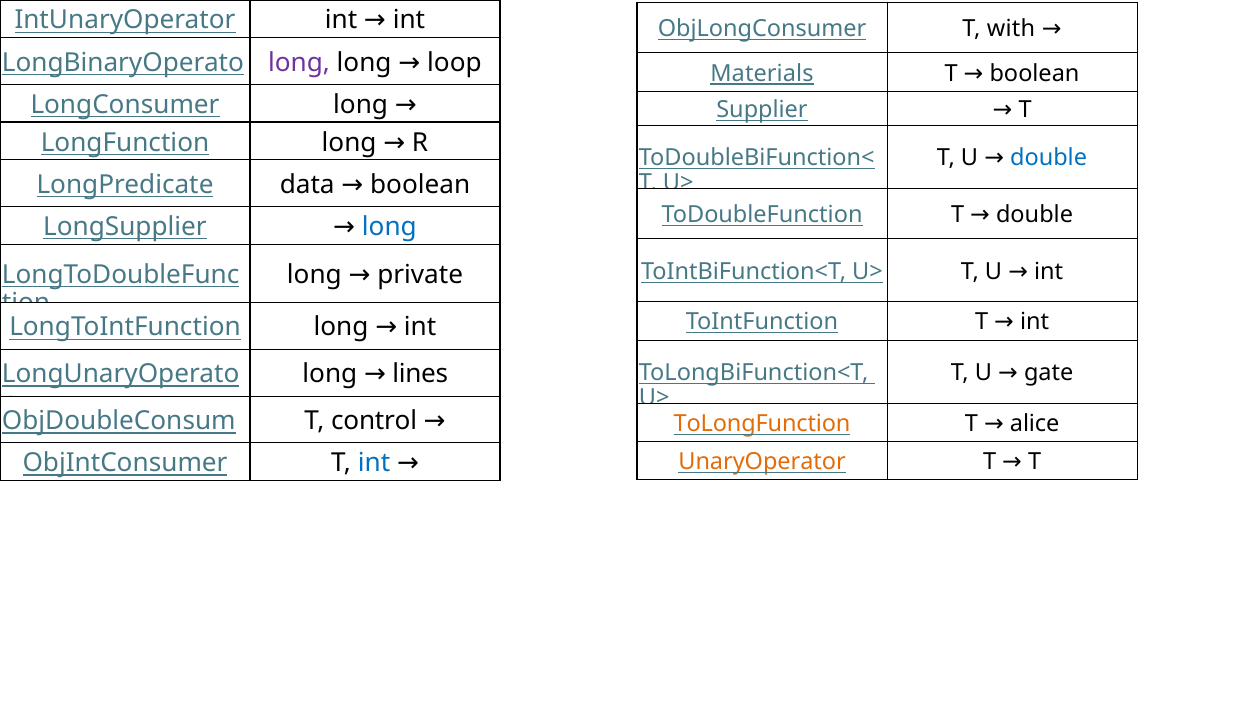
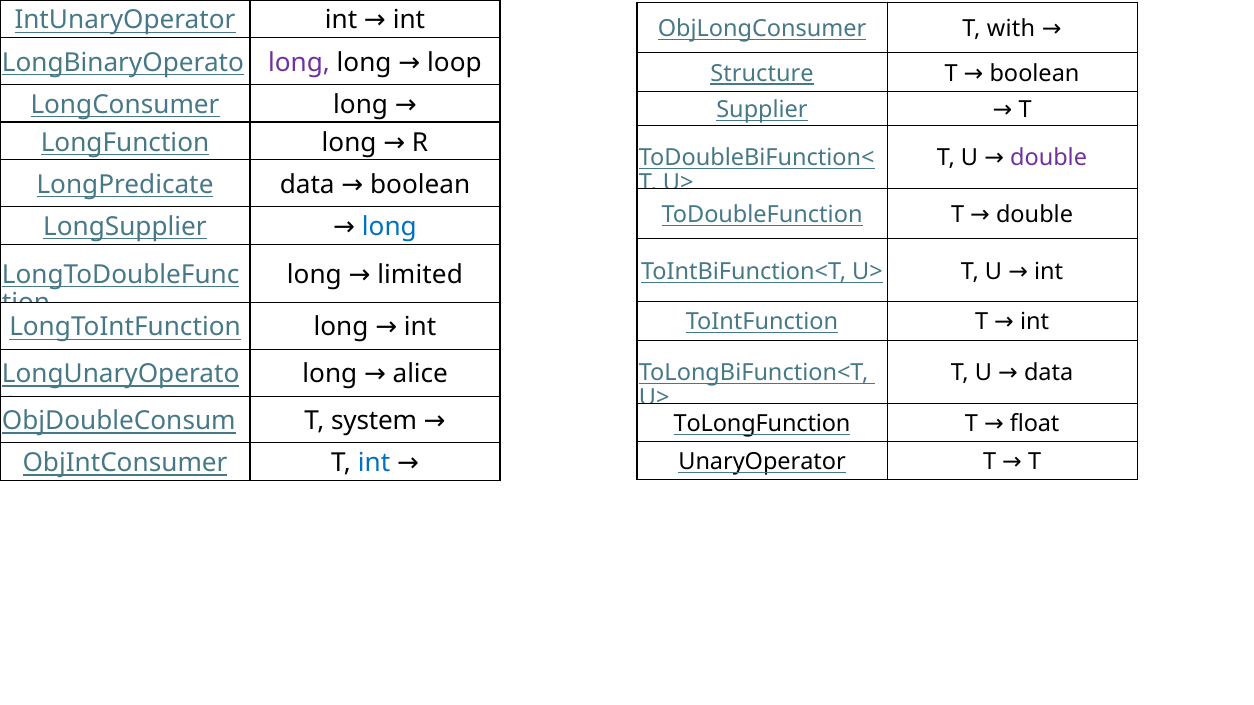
Materials: Materials -> Structure
double at (1049, 158) colour: blue -> purple
private: private -> limited
U gate: gate -> data
lines: lines -> alice
control: control -> system
ToLongFunction colour: orange -> black
alice: alice -> float
UnaryOperator colour: orange -> black
